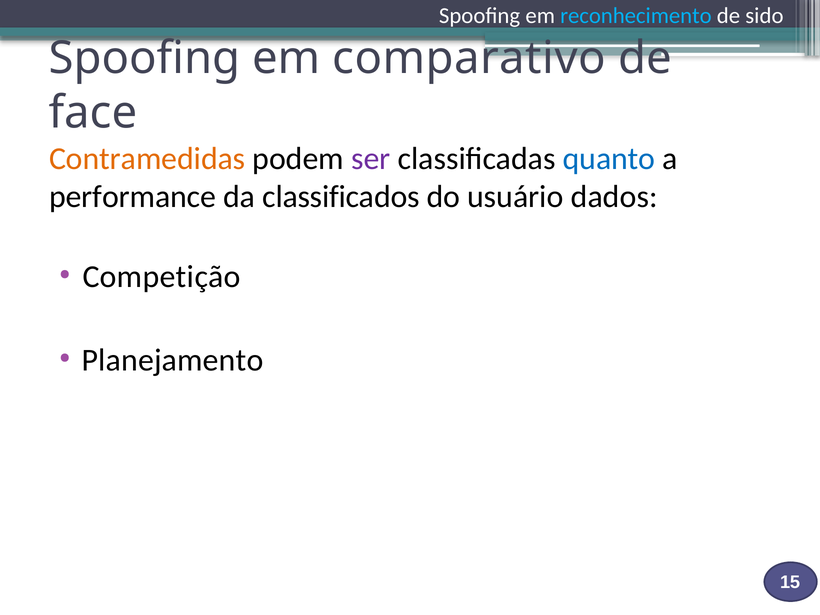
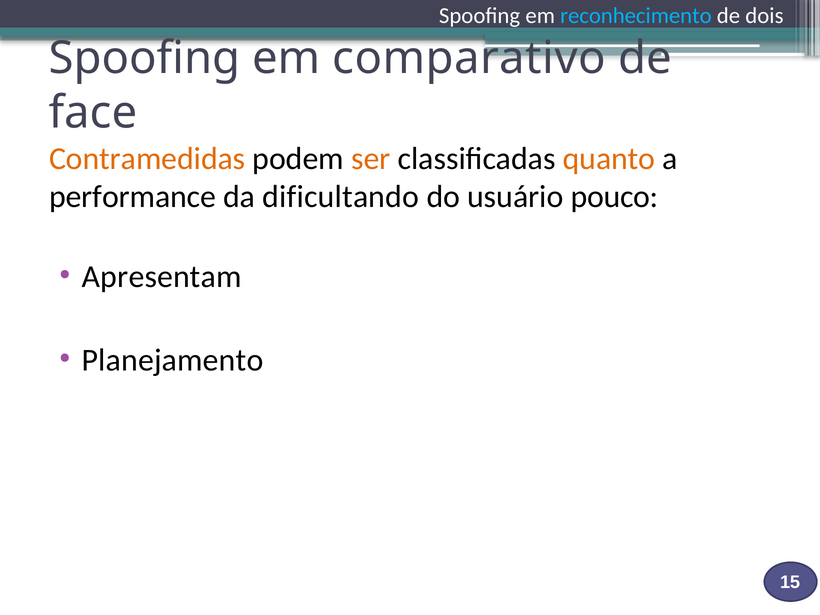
sido: sido -> dois
ser colour: purple -> orange
quanto colour: blue -> orange
classificados: classificados -> dificultando
dados: dados -> pouco
Competição: Competição -> Apresentam
